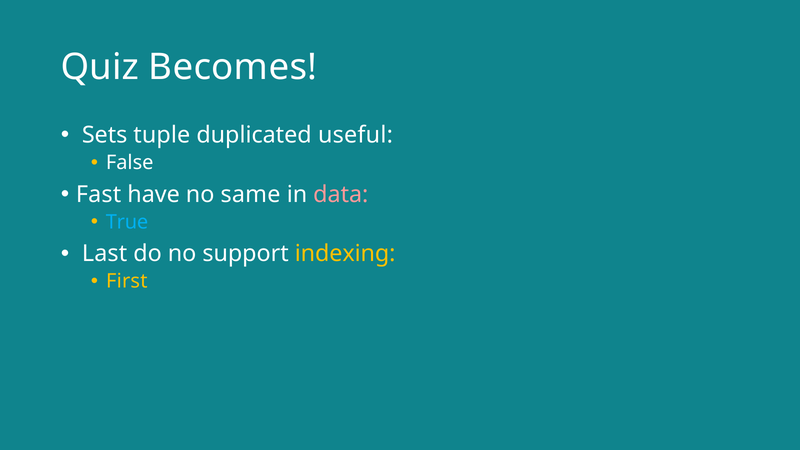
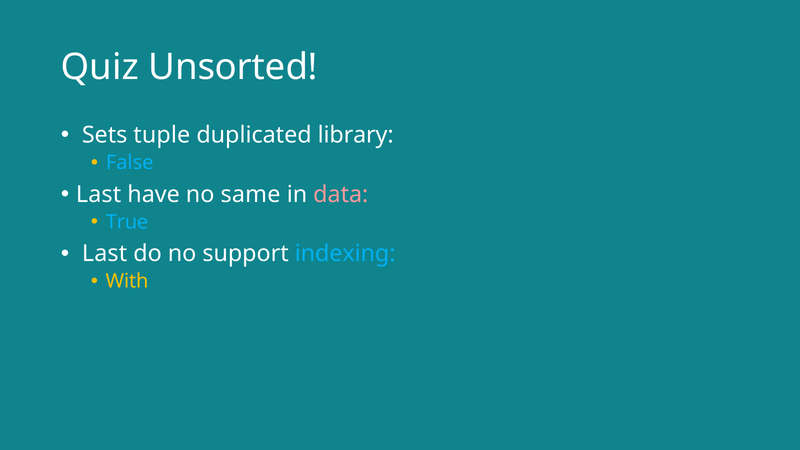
Becomes: Becomes -> Unsorted
useful: useful -> library
False colour: white -> light blue
Fast at (99, 195): Fast -> Last
indexing colour: yellow -> light blue
First: First -> With
